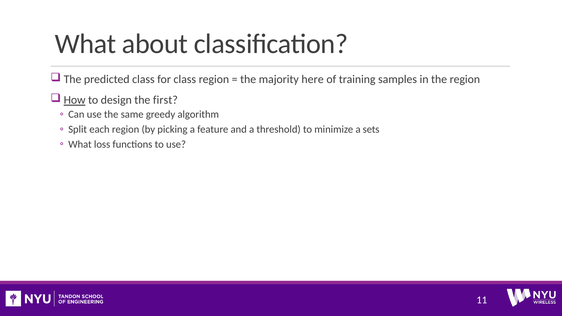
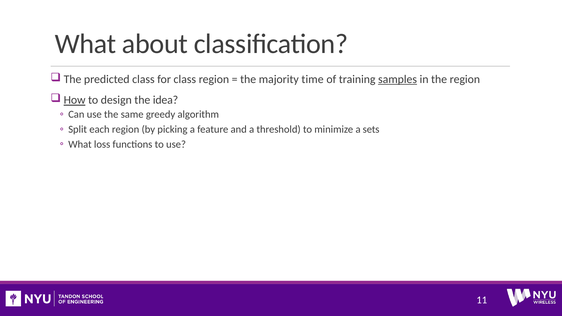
here: here -> time
samples underline: none -> present
first: first -> idea
